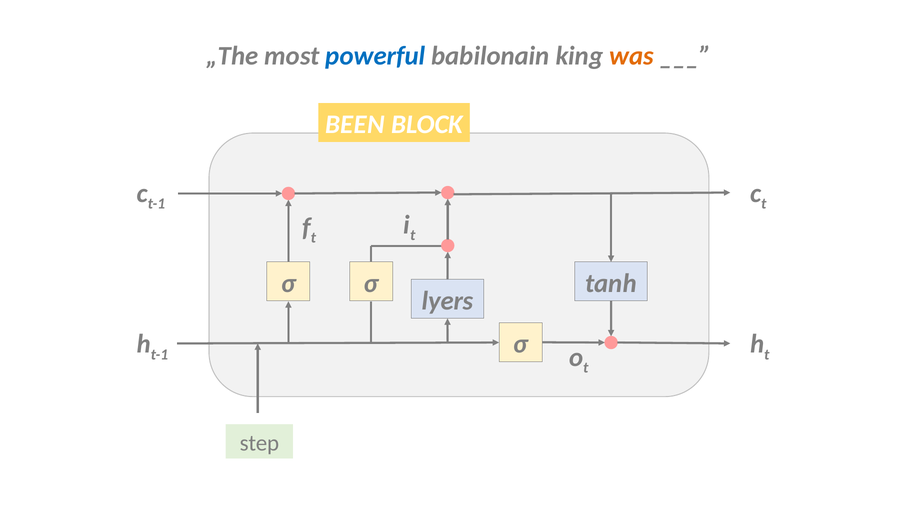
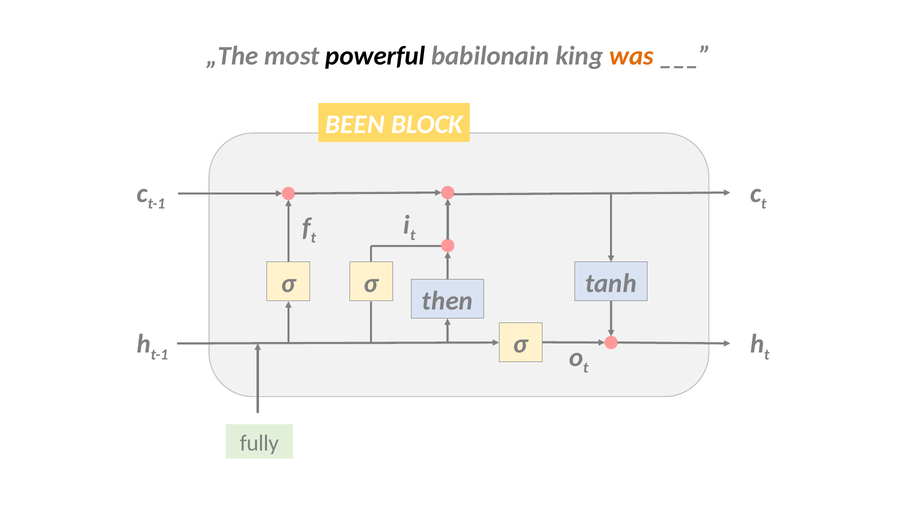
powerful colour: blue -> black
lyers: lyers -> then
step: step -> fully
